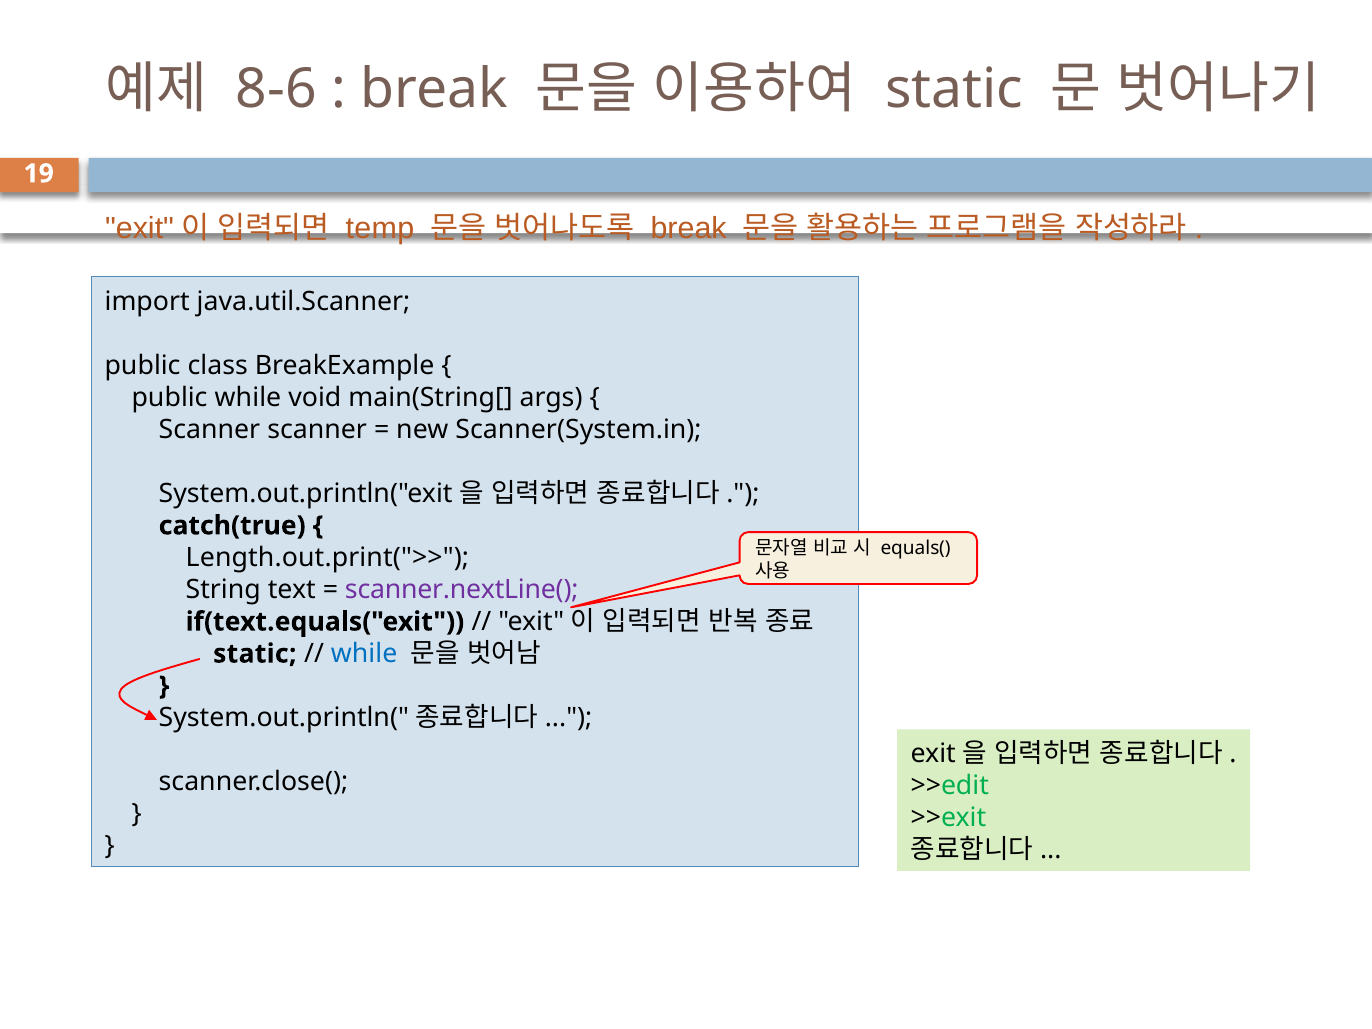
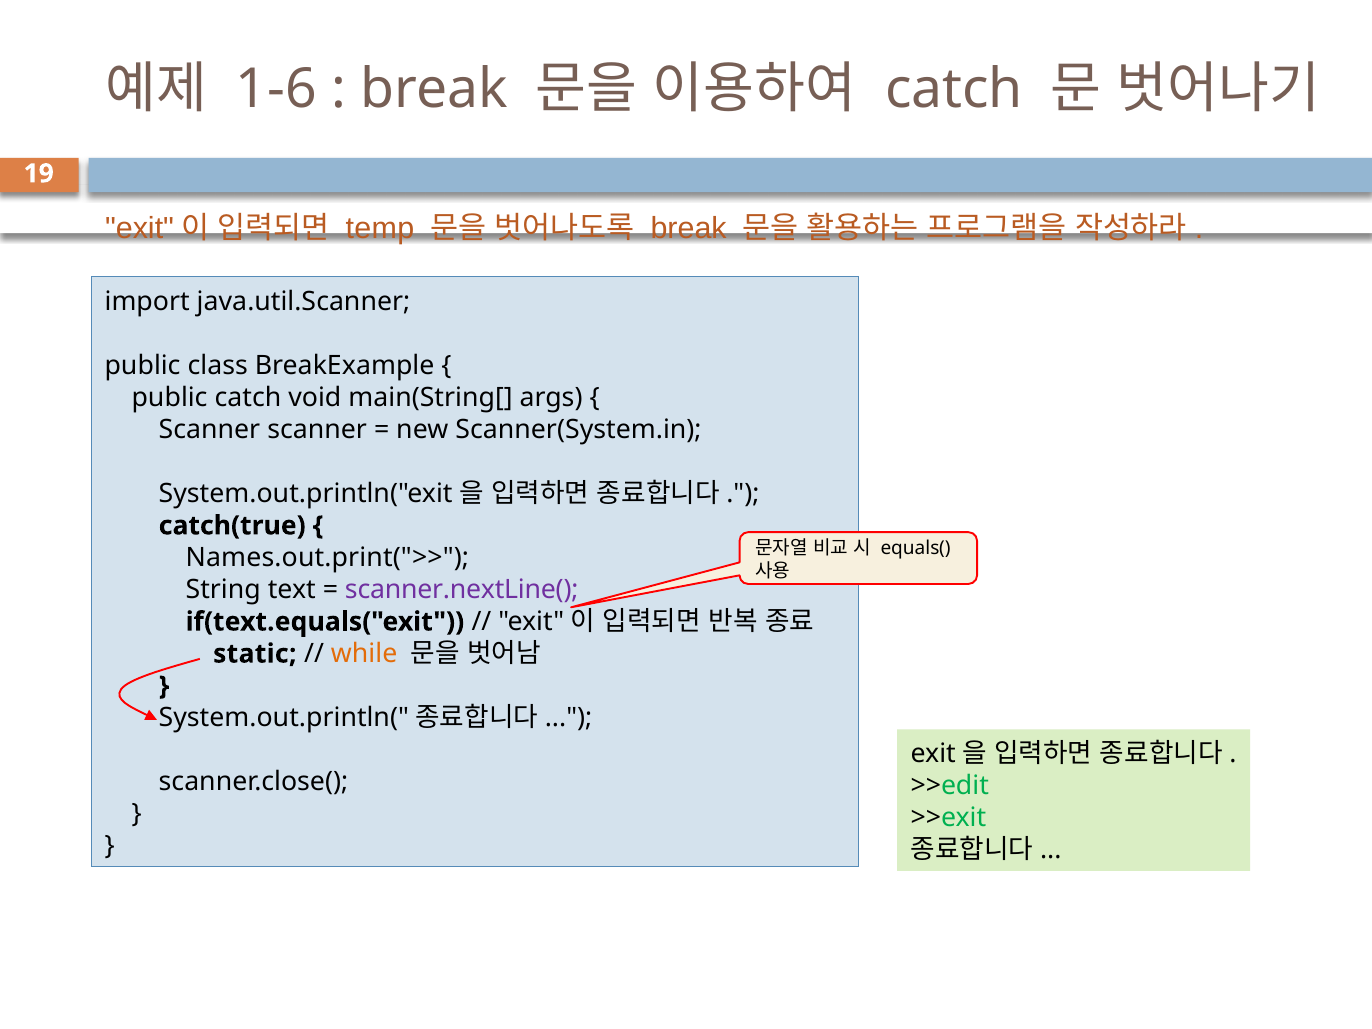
8-6: 8-6 -> 1-6
static at (954, 89): static -> catch
public while: while -> catch
Length.out.print(">>: Length.out.print(">> -> Names.out.print(">>
while at (364, 654) colour: blue -> orange
